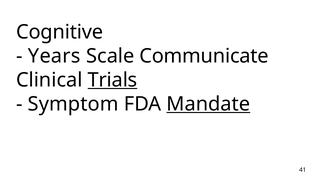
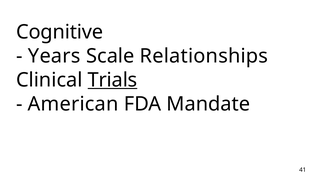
Communicate: Communicate -> Relationships
Symptom: Symptom -> American
Mandate underline: present -> none
